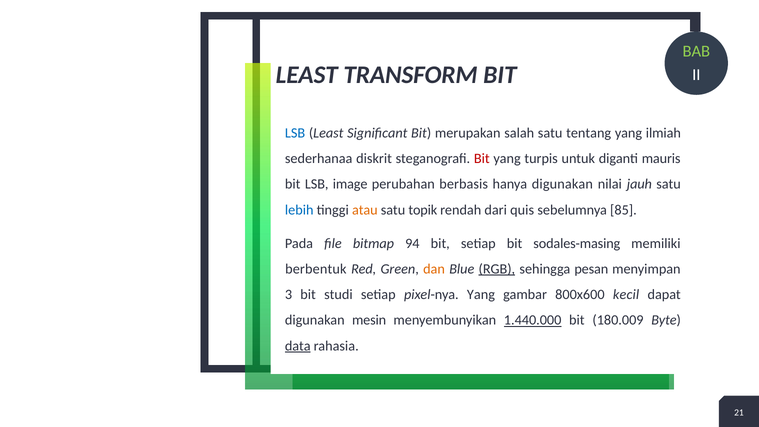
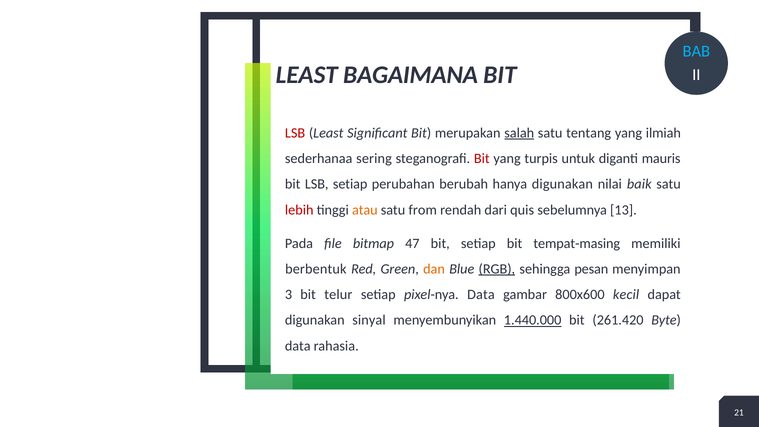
BAB colour: light green -> light blue
TRANSFORM: TRANSFORM -> BAGAIMANA
LSB at (295, 133) colour: blue -> red
salah underline: none -> present
diskrit: diskrit -> sering
LSB image: image -> setiap
berbasis: berbasis -> berubah
jauh: jauh -> baik
lebih colour: blue -> red
topik: topik -> from
85: 85 -> 13
94: 94 -> 47
sodales-masing: sodales-masing -> tempat-masing
studi: studi -> telur
pixel-nya Yang: Yang -> Data
mesin: mesin -> sinyal
180.009: 180.009 -> 261.420
data at (298, 346) underline: present -> none
